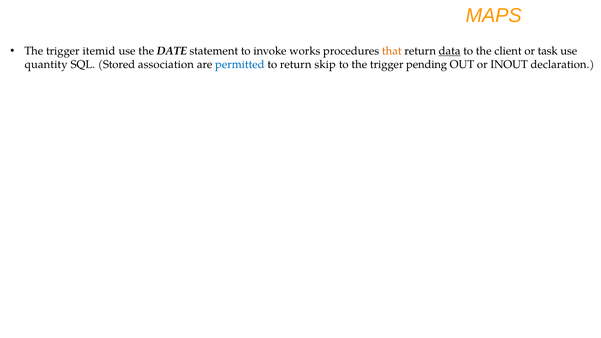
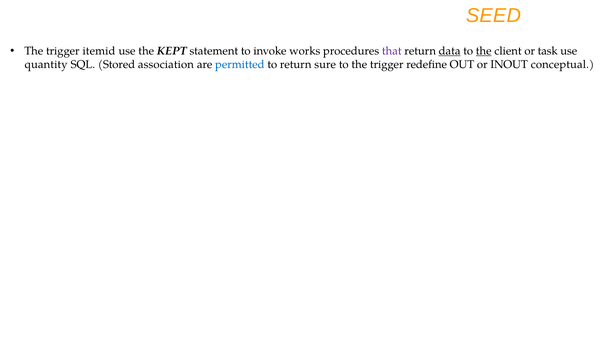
MAPS: MAPS -> SEED
DATE: DATE -> KEPT
that colour: orange -> purple
the at (484, 51) underline: none -> present
skip: skip -> sure
pending: pending -> redefine
declaration: declaration -> conceptual
